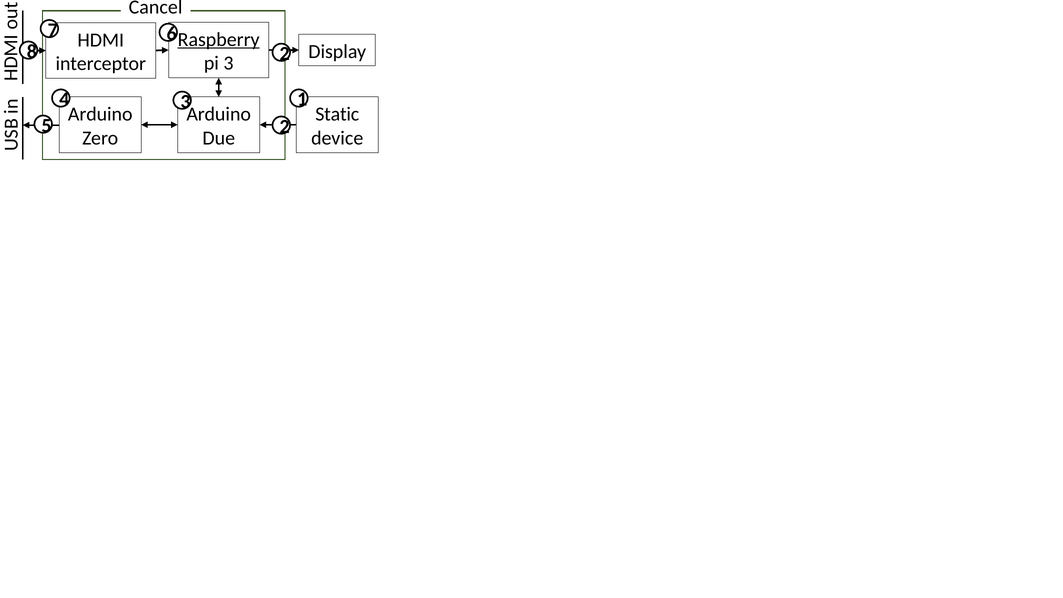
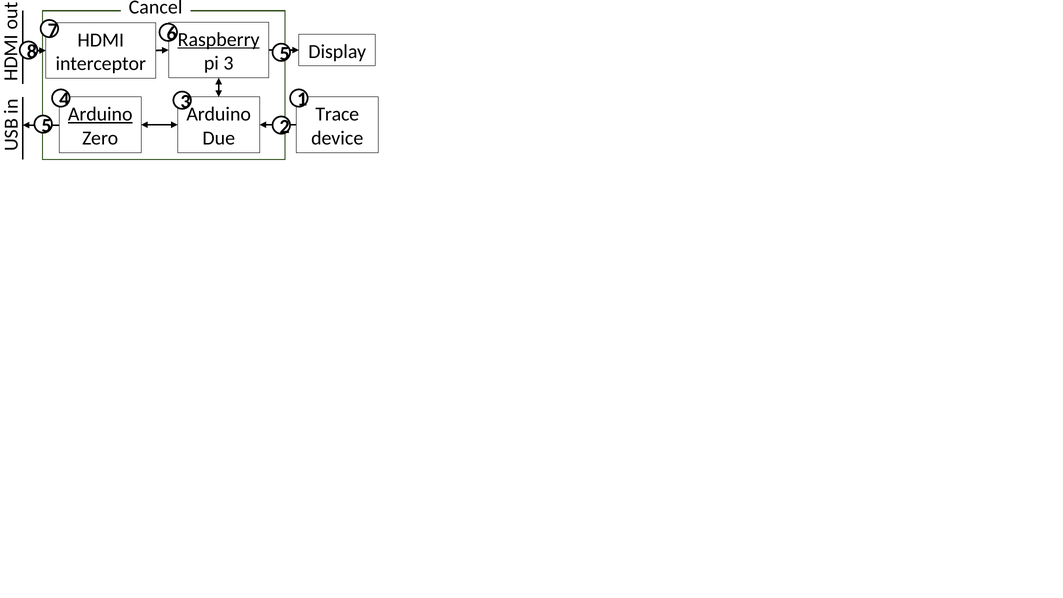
8 2: 2 -> 5
Arduino at (100, 114) underline: none -> present
Static: Static -> Trace
